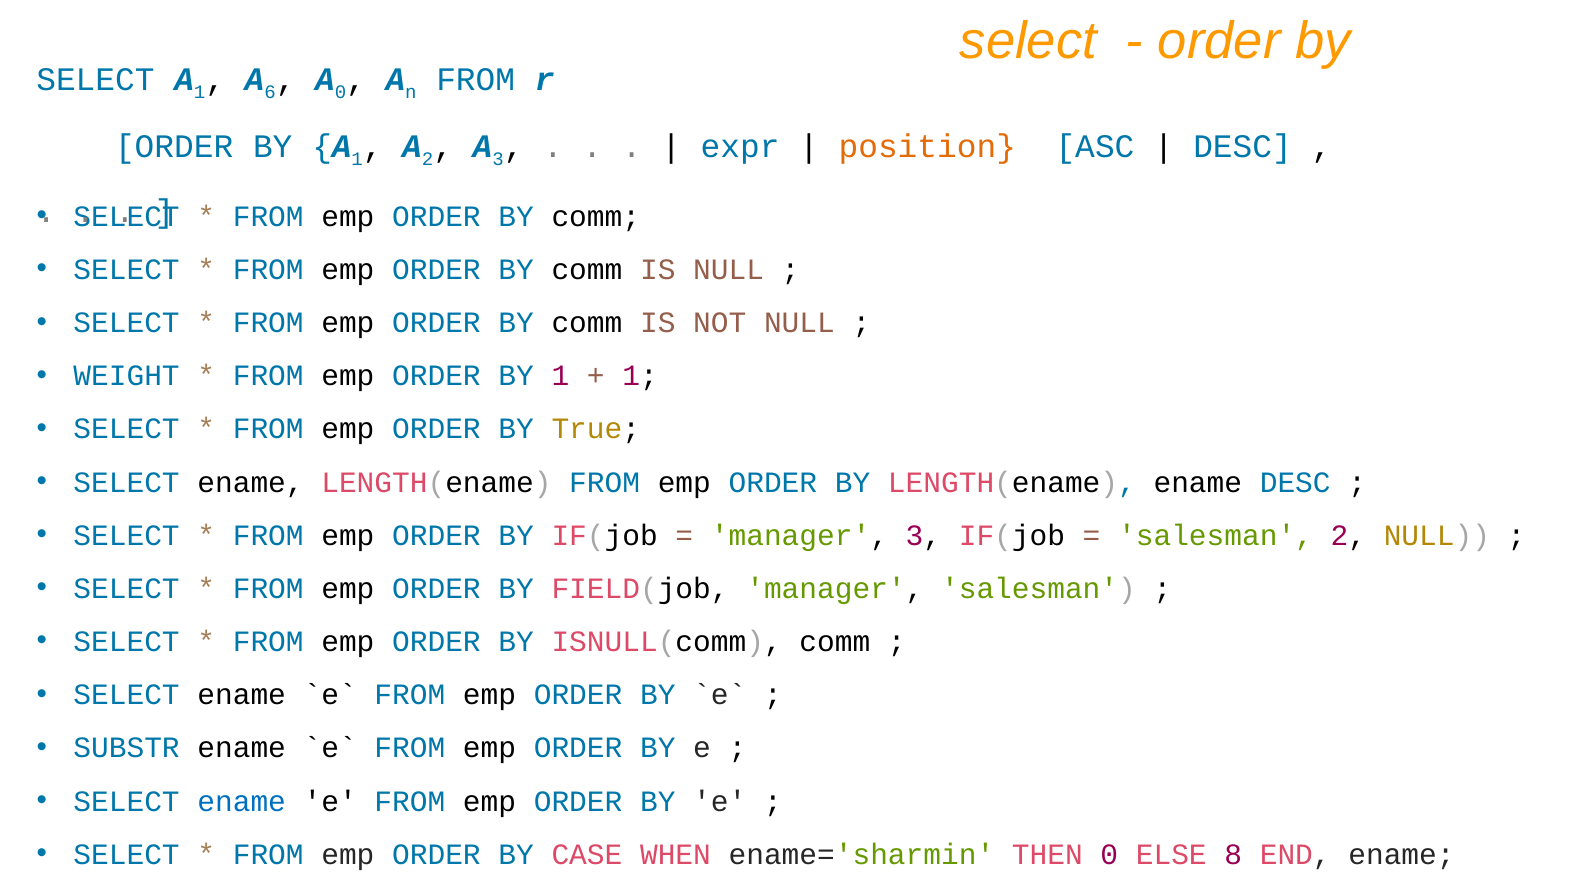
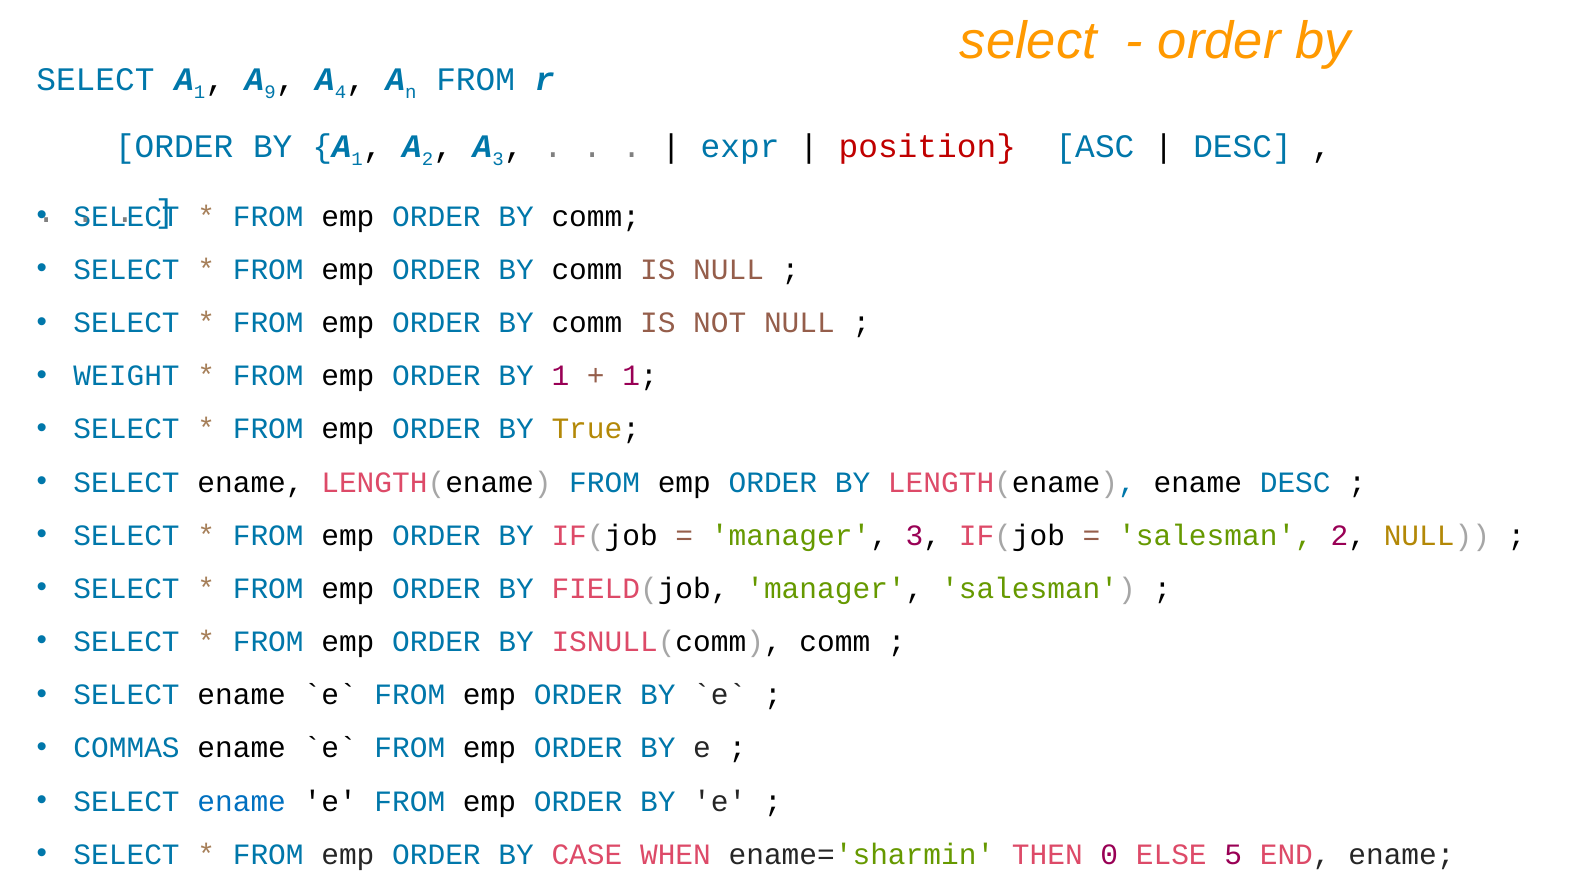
6: 6 -> 9
0 at (340, 92): 0 -> 4
position colour: orange -> red
SUBSTR: SUBSTR -> COMMAS
8: 8 -> 5
